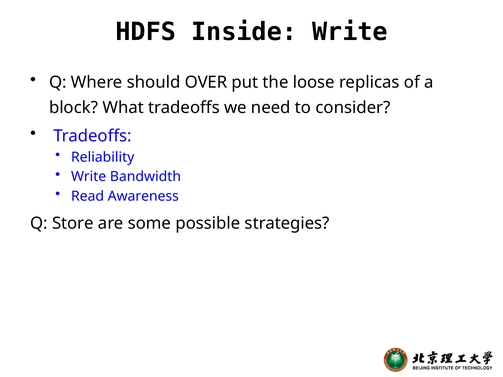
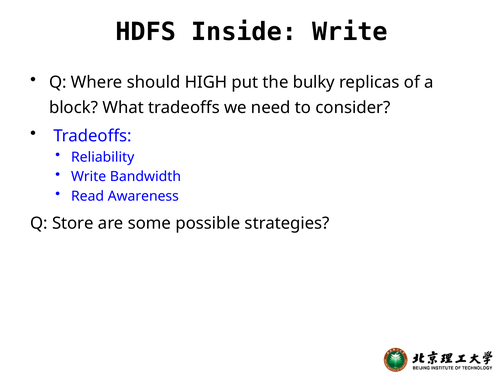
OVER: OVER -> HIGH
loose: loose -> bulky
